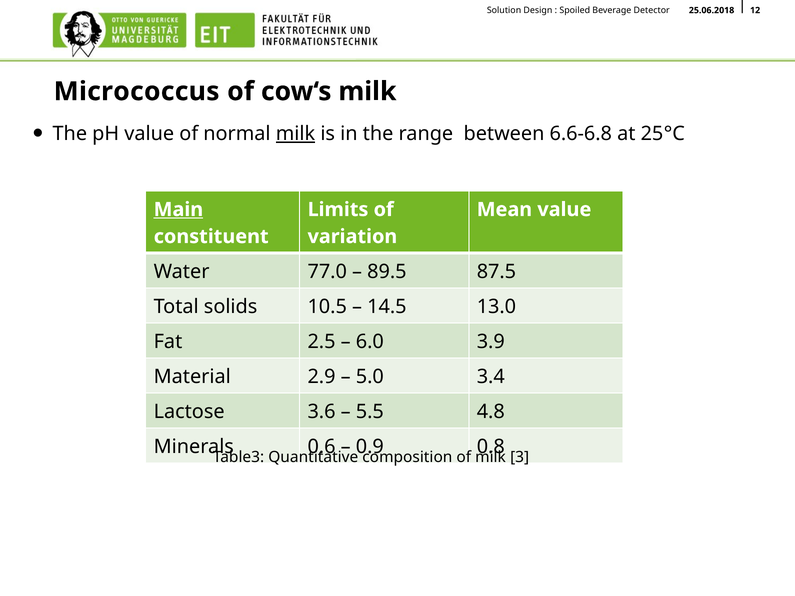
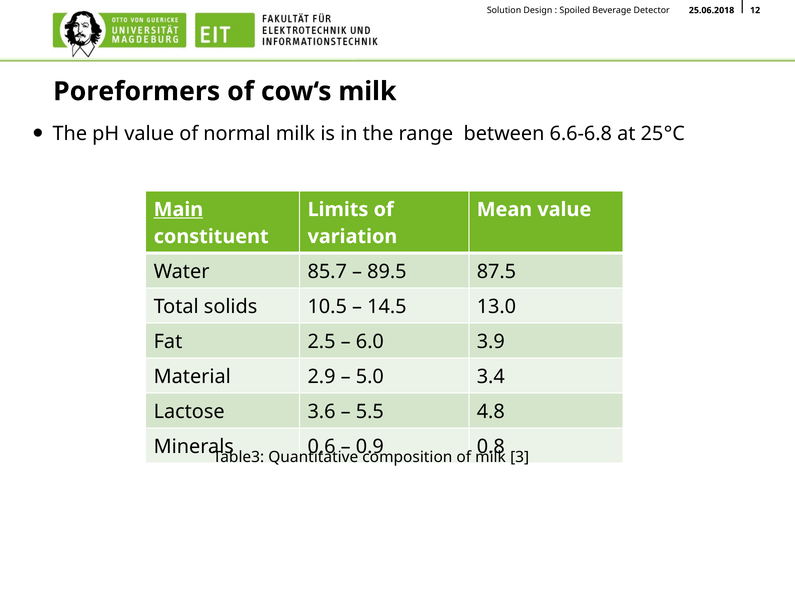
Micrococcus: Micrococcus -> Poreformers
milk at (295, 134) underline: present -> none
77.0: 77.0 -> 85.7
